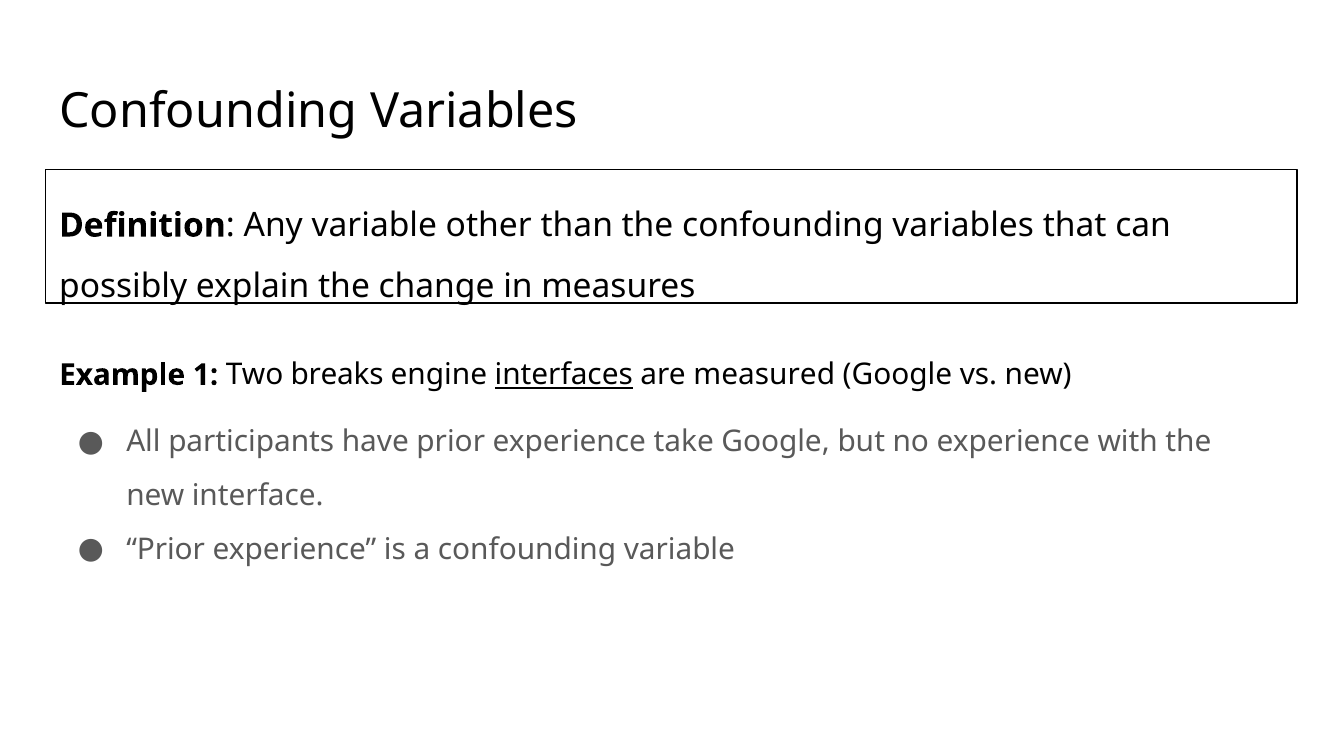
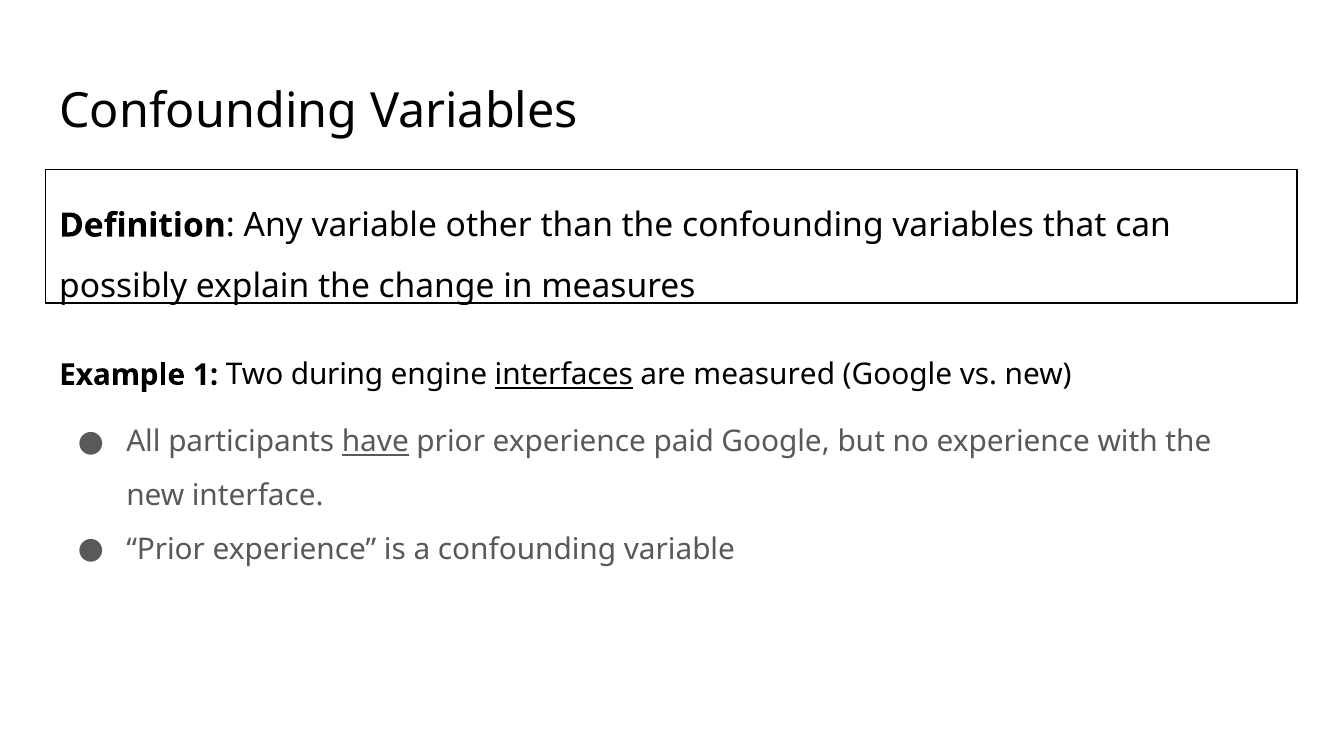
breaks: breaks -> during
have underline: none -> present
take: take -> paid
